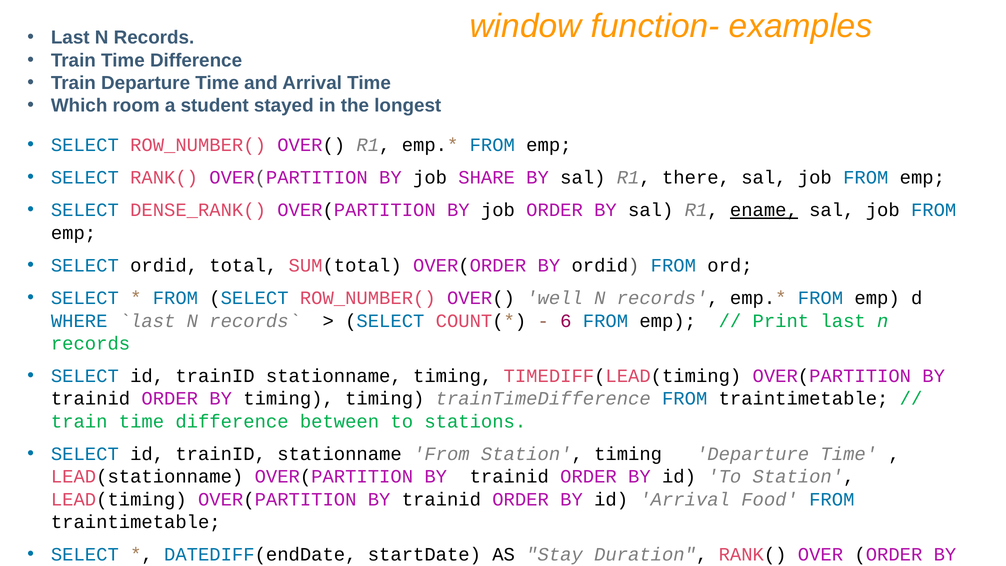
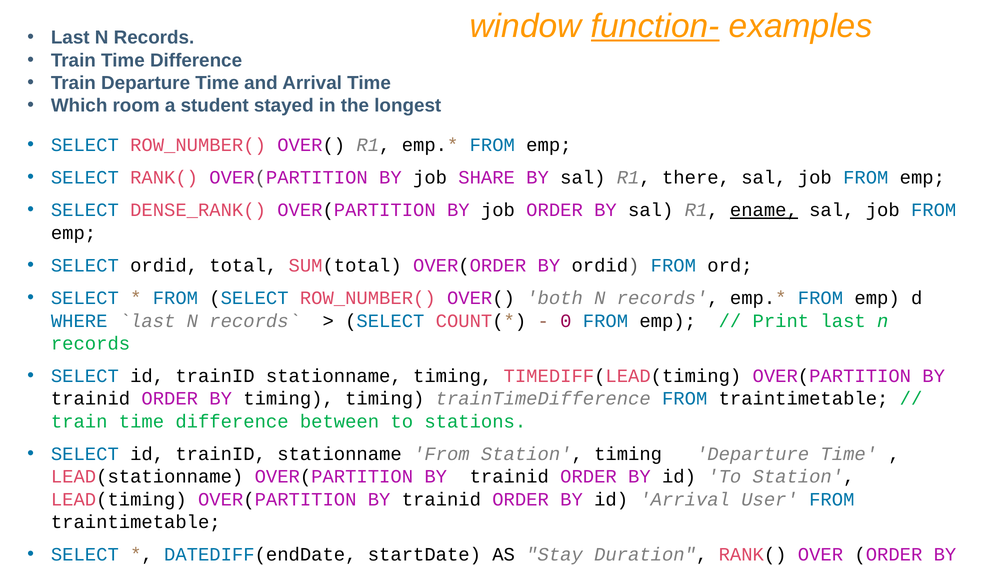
function- underline: none -> present
well: well -> both
6: 6 -> 0
Food: Food -> User
